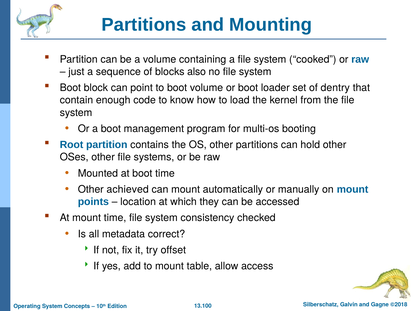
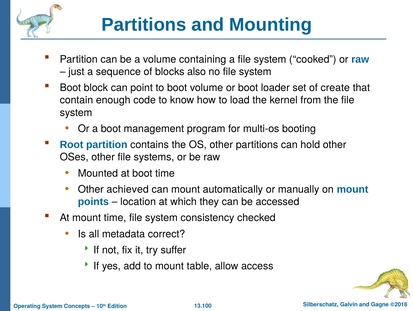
dentry: dentry -> create
offset: offset -> suffer
